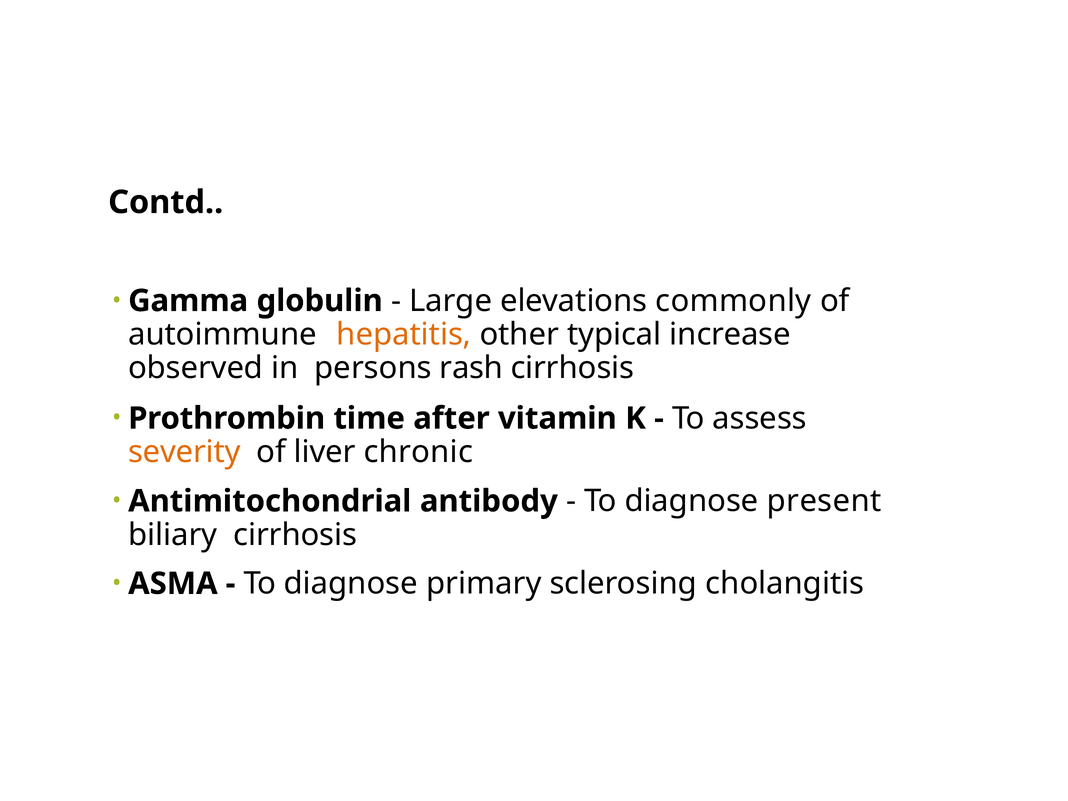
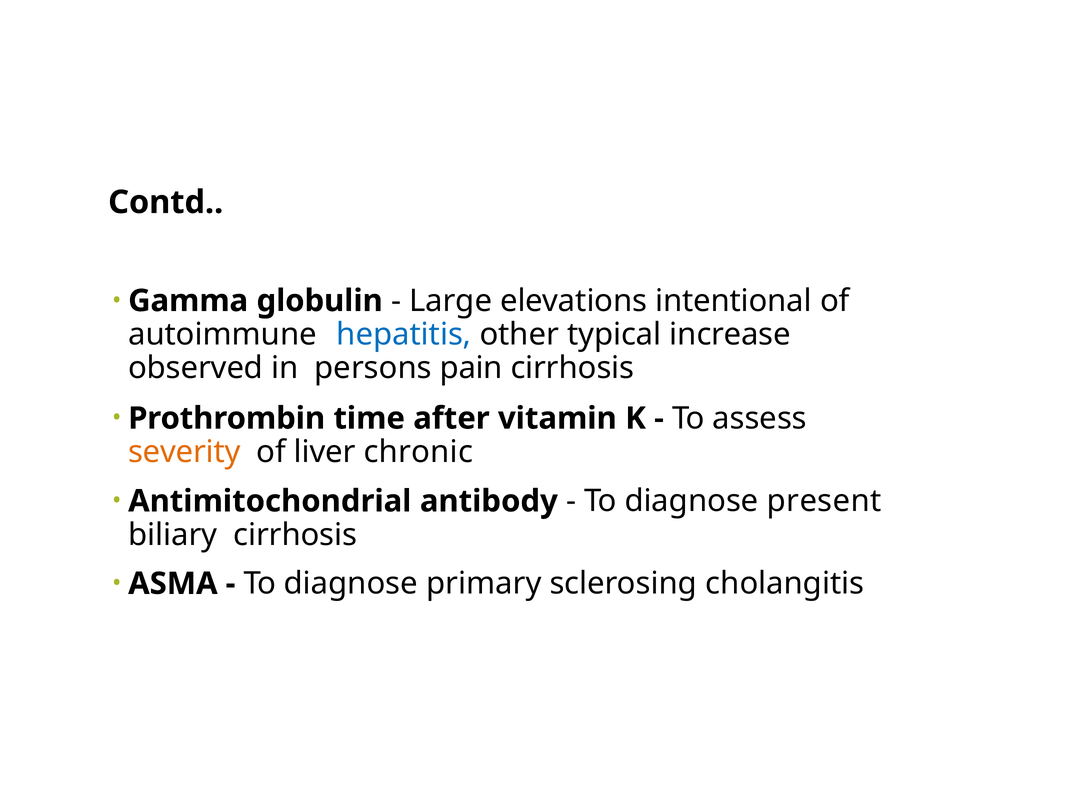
commonly: commonly -> intentional
hepatitis colour: orange -> blue
rash: rash -> pain
